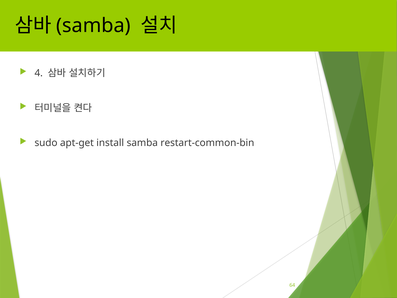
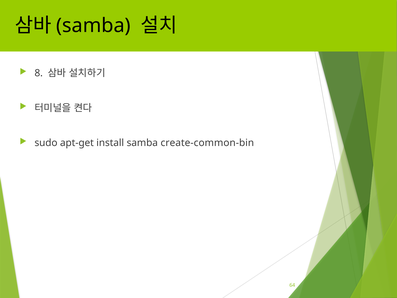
4: 4 -> 8
restart-common-bin: restart-common-bin -> create-common-bin
